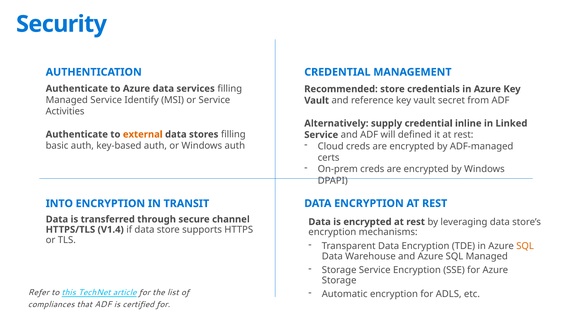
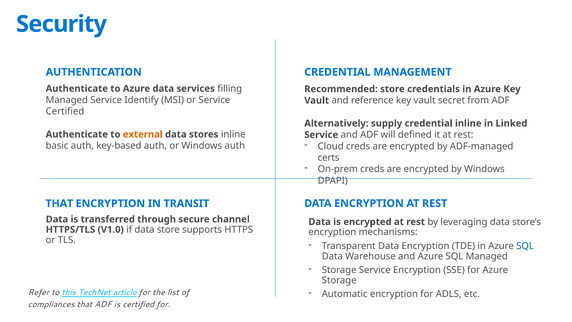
Activities at (65, 111): Activities -> Certified
stores filling: filling -> inline
INTO at (59, 203): INTO -> THAT
V1.4: V1.4 -> V1.0
SQL at (525, 246) colour: orange -> blue
